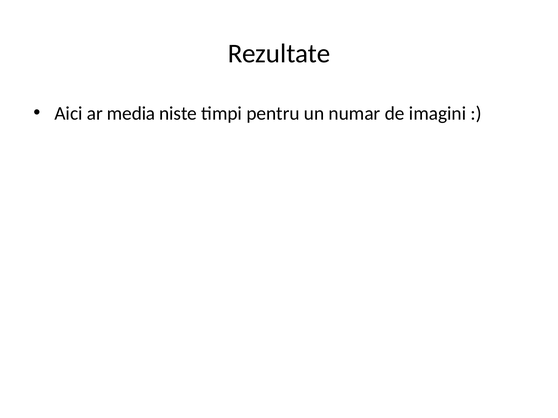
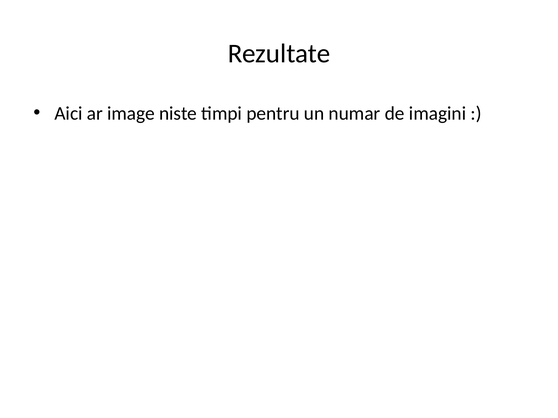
media: media -> image
